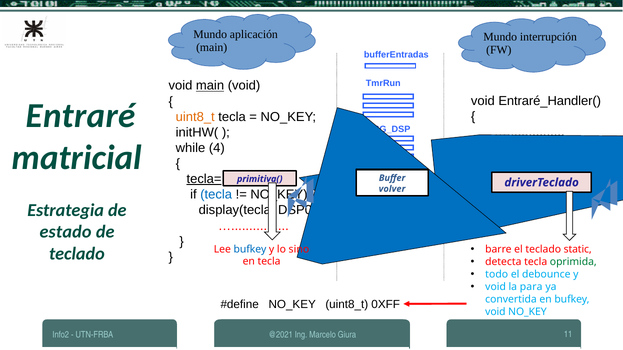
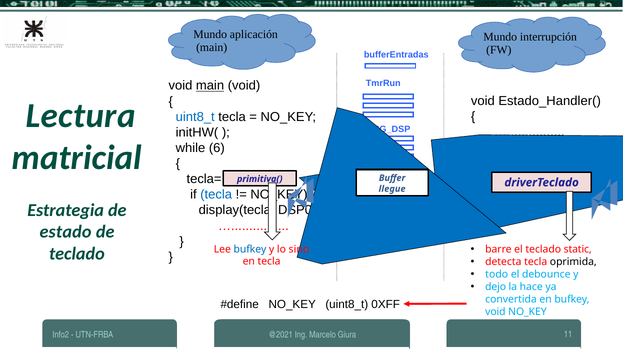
Entraré_Handler(: Entraré_Handler( -> Estado_Handler(
Entraré: Entraré -> Lectura
uint8_t at (195, 117) colour: orange -> blue
4: 4 -> 6
tecla= underline: present -> none
volver: volver -> llegue
oprimida colour: green -> black
void at (496, 287): void -> dejo
para: para -> hace
